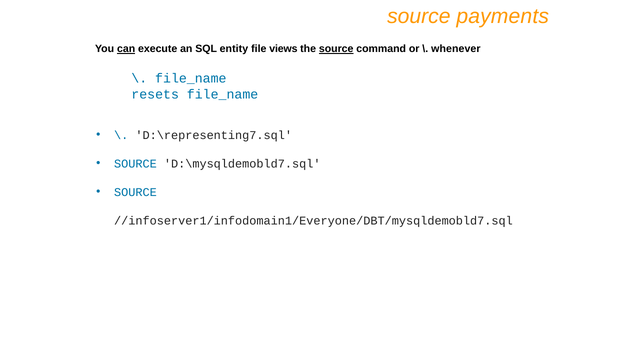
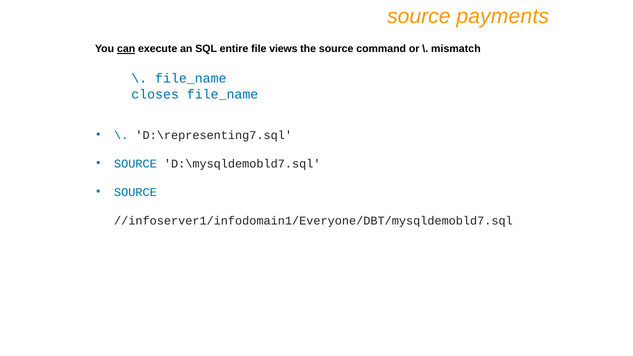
entity: entity -> entire
source at (336, 49) underline: present -> none
whenever: whenever -> mismatch
resets: resets -> closes
